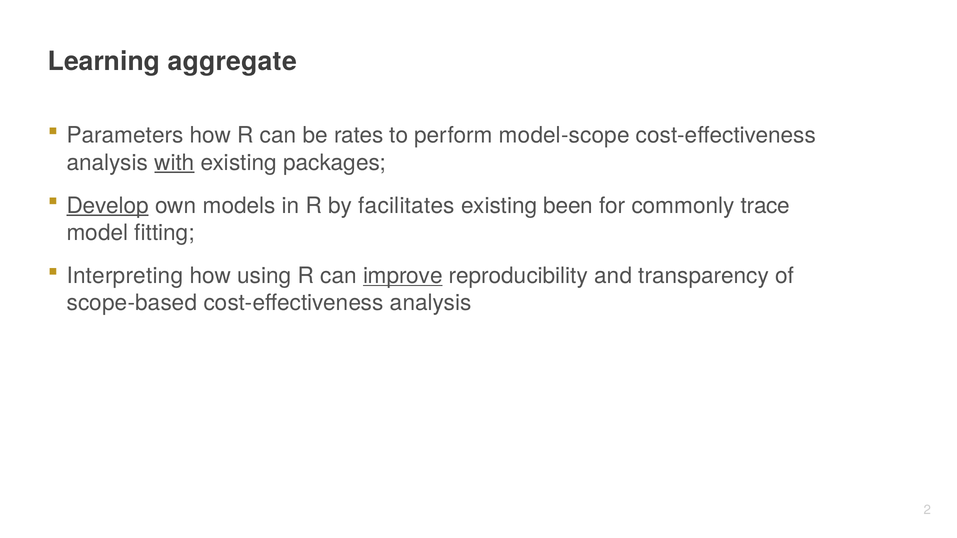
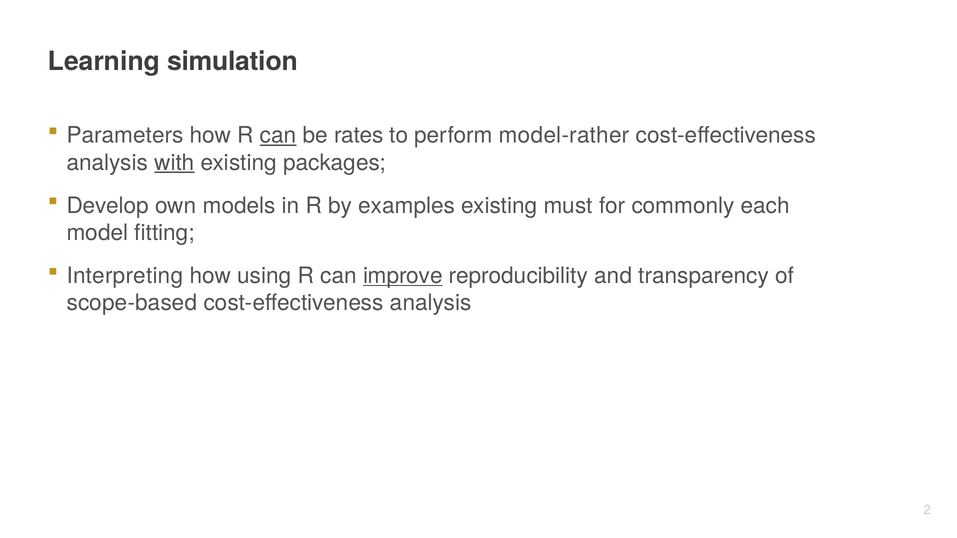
aggregate: aggregate -> simulation
can at (278, 136) underline: none -> present
model-scope: model-scope -> model-rather
Develop underline: present -> none
facilitates: facilitates -> examples
been: been -> must
trace: trace -> each
